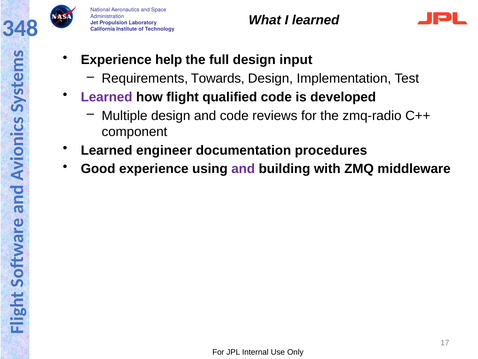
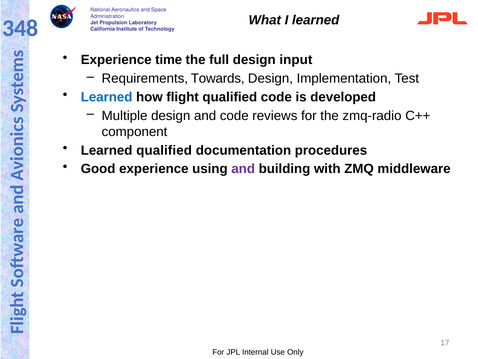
help: help -> time
Learned at (107, 97) colour: purple -> blue
Learned engineer: engineer -> qualified
